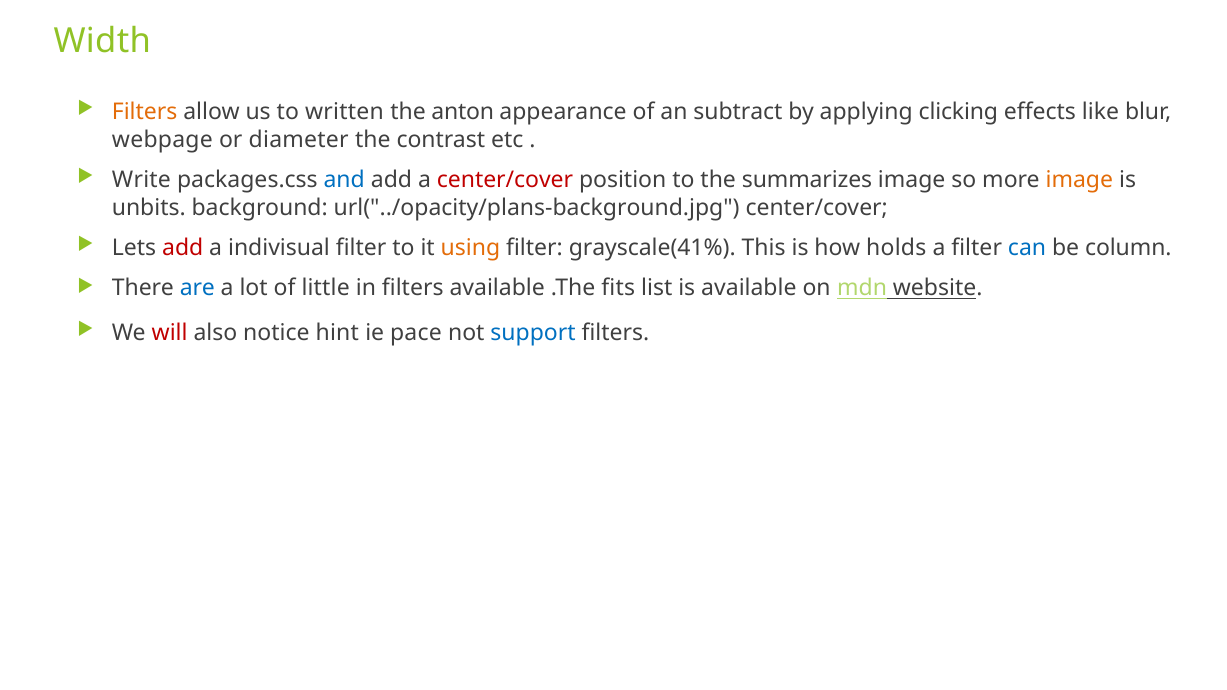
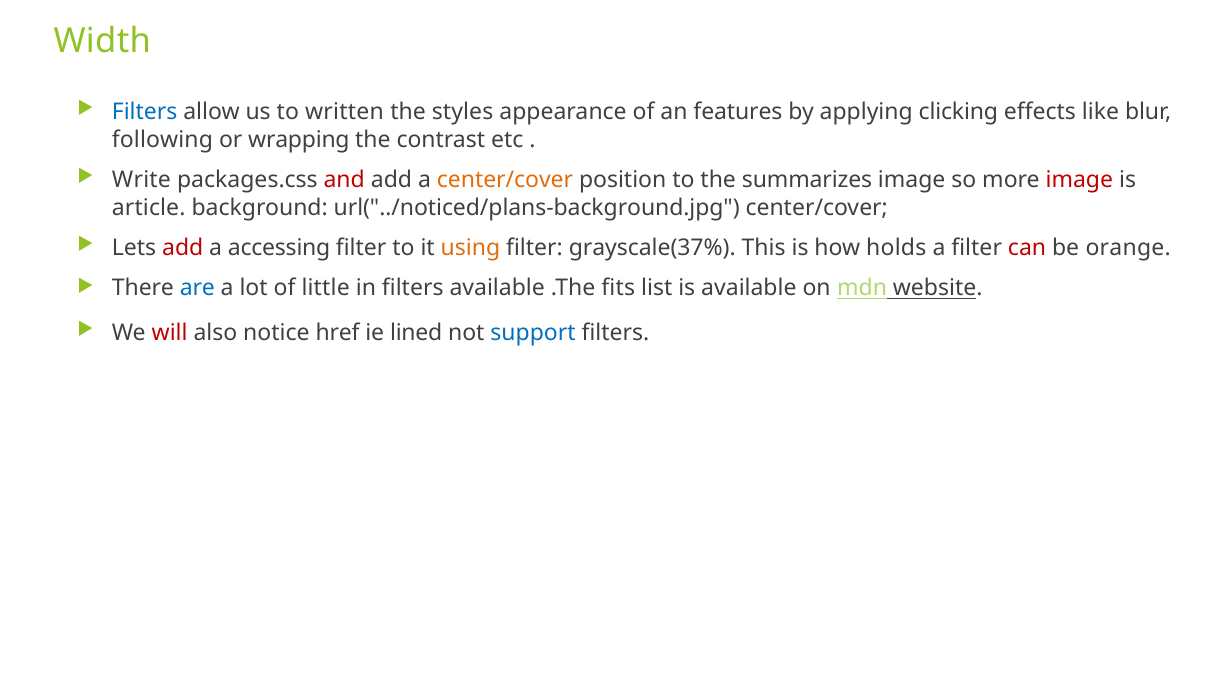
Filters at (145, 112) colour: orange -> blue
anton: anton -> styles
subtract: subtract -> features
webpage: webpage -> following
diameter: diameter -> wrapping
and colour: blue -> red
center/cover at (505, 180) colour: red -> orange
image at (1079, 180) colour: orange -> red
unbits: unbits -> article
url("../opacity/plans-background.jpg: url("../opacity/plans-background.jpg -> url("../noticed/plans-background.jpg
indivisual: indivisual -> accessing
grayscale(41%: grayscale(41% -> grayscale(37%
can colour: blue -> red
column: column -> orange
hint: hint -> href
pace: pace -> lined
